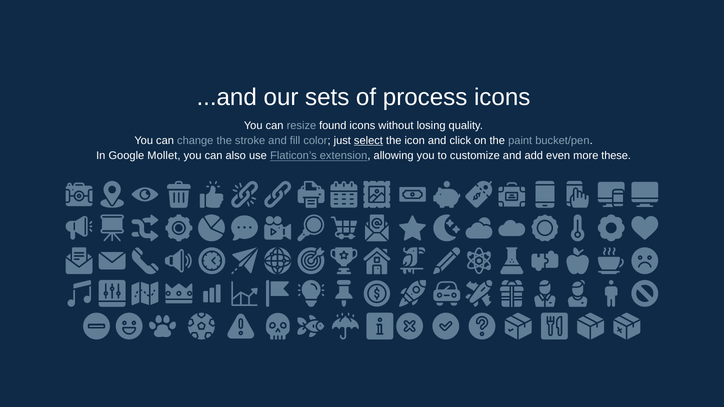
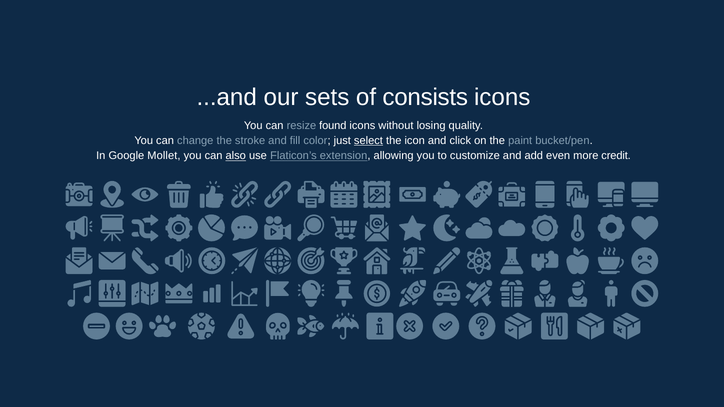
process: process -> consists
also underline: none -> present
these: these -> credit
